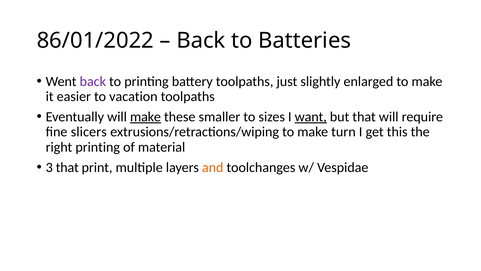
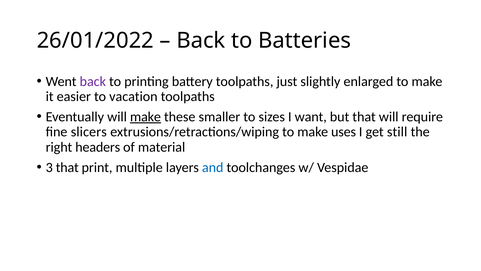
86/01/2022: 86/01/2022 -> 26/01/2022
want underline: present -> none
turn: turn -> uses
this: this -> still
right printing: printing -> headers
and colour: orange -> blue
